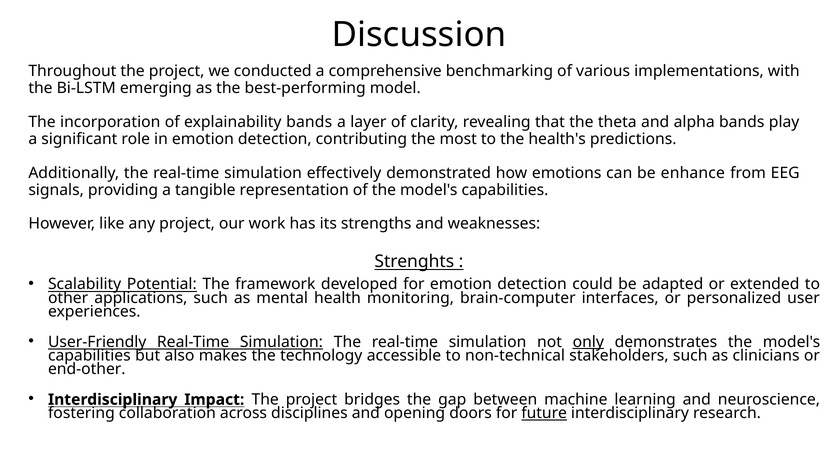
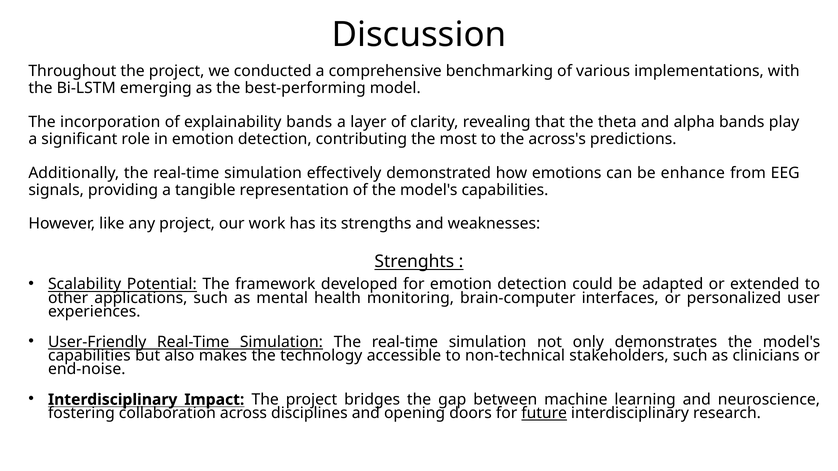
health's: health's -> across's
only underline: present -> none
end-other: end-other -> end-noise
